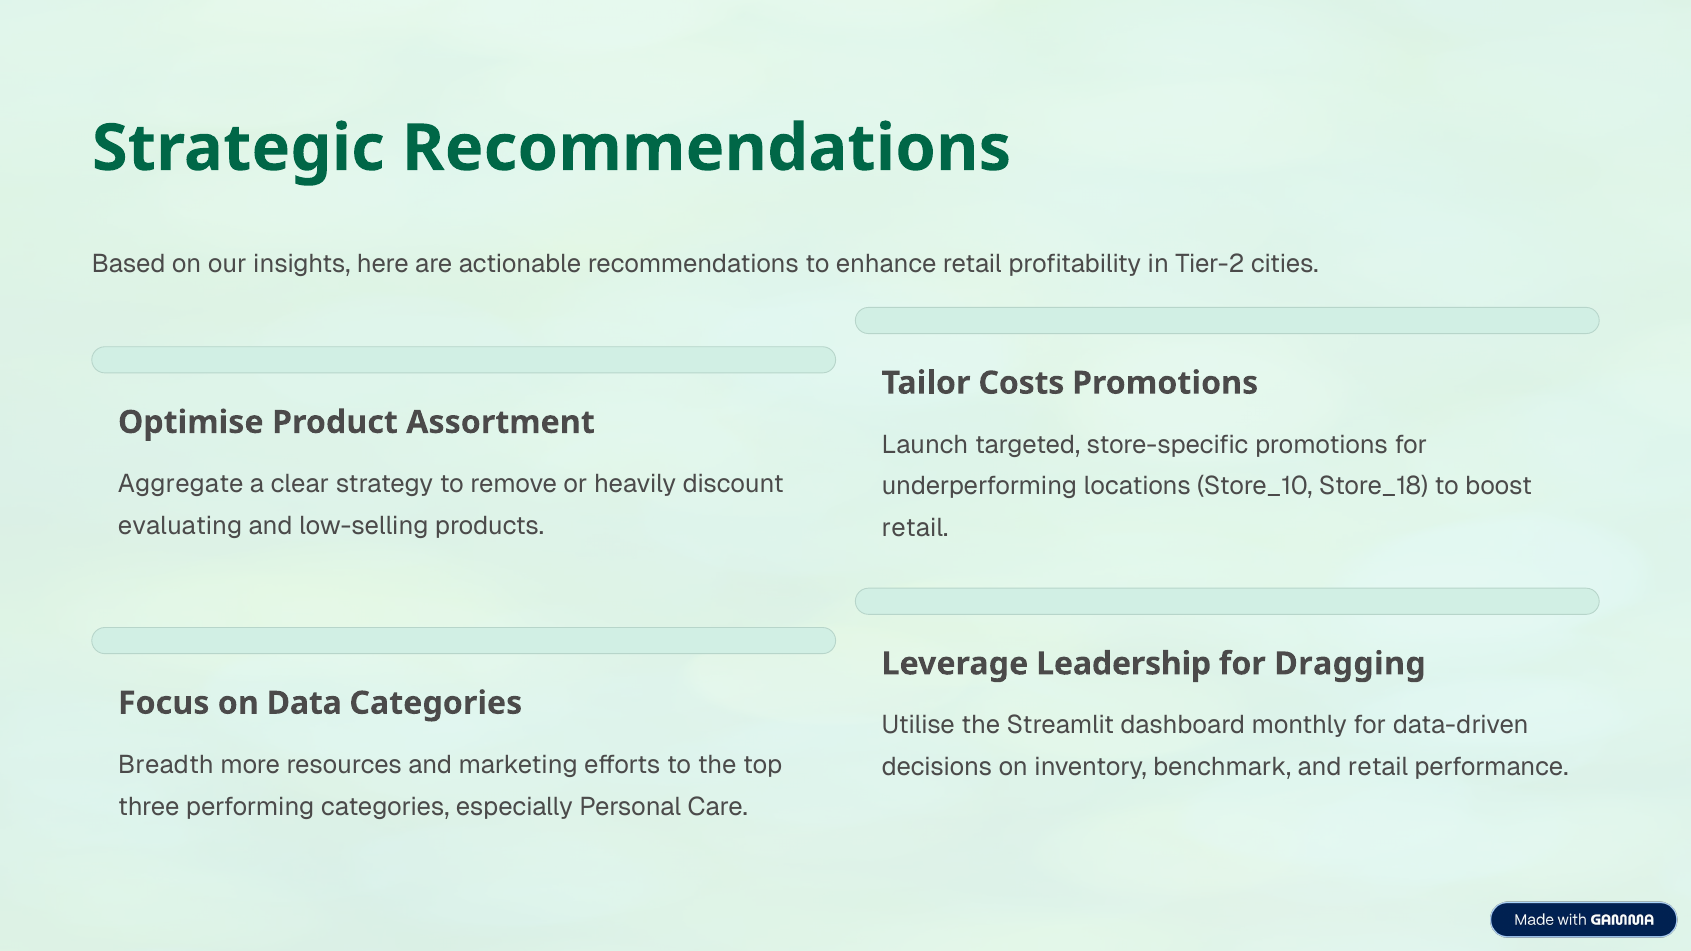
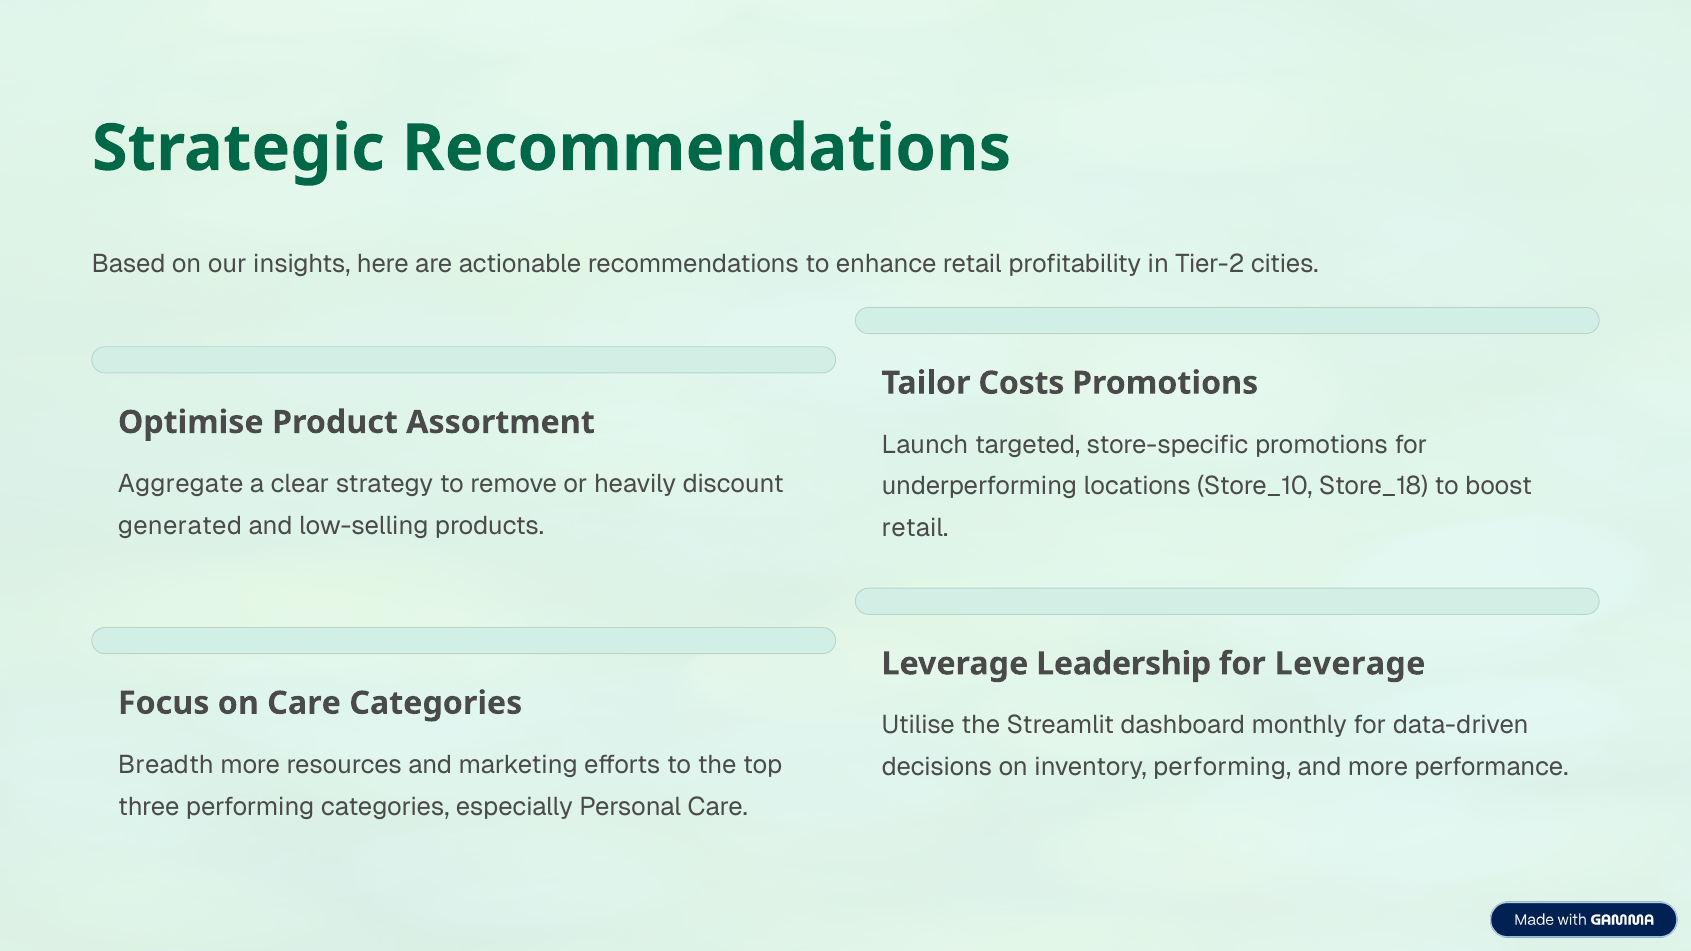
evaluating: evaluating -> generated
for Dragging: Dragging -> Leverage
on Data: Data -> Care
inventory benchmark: benchmark -> performing
and retail: retail -> more
